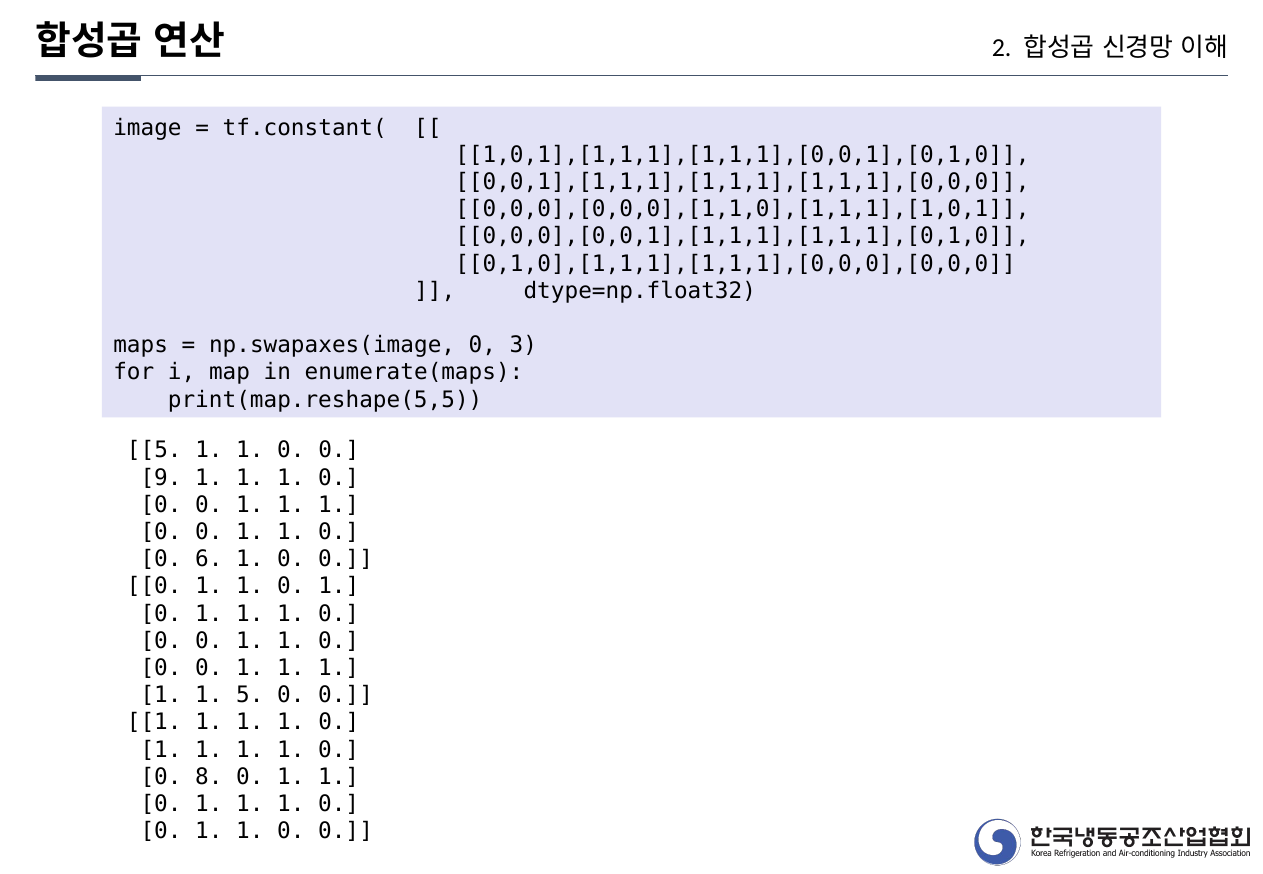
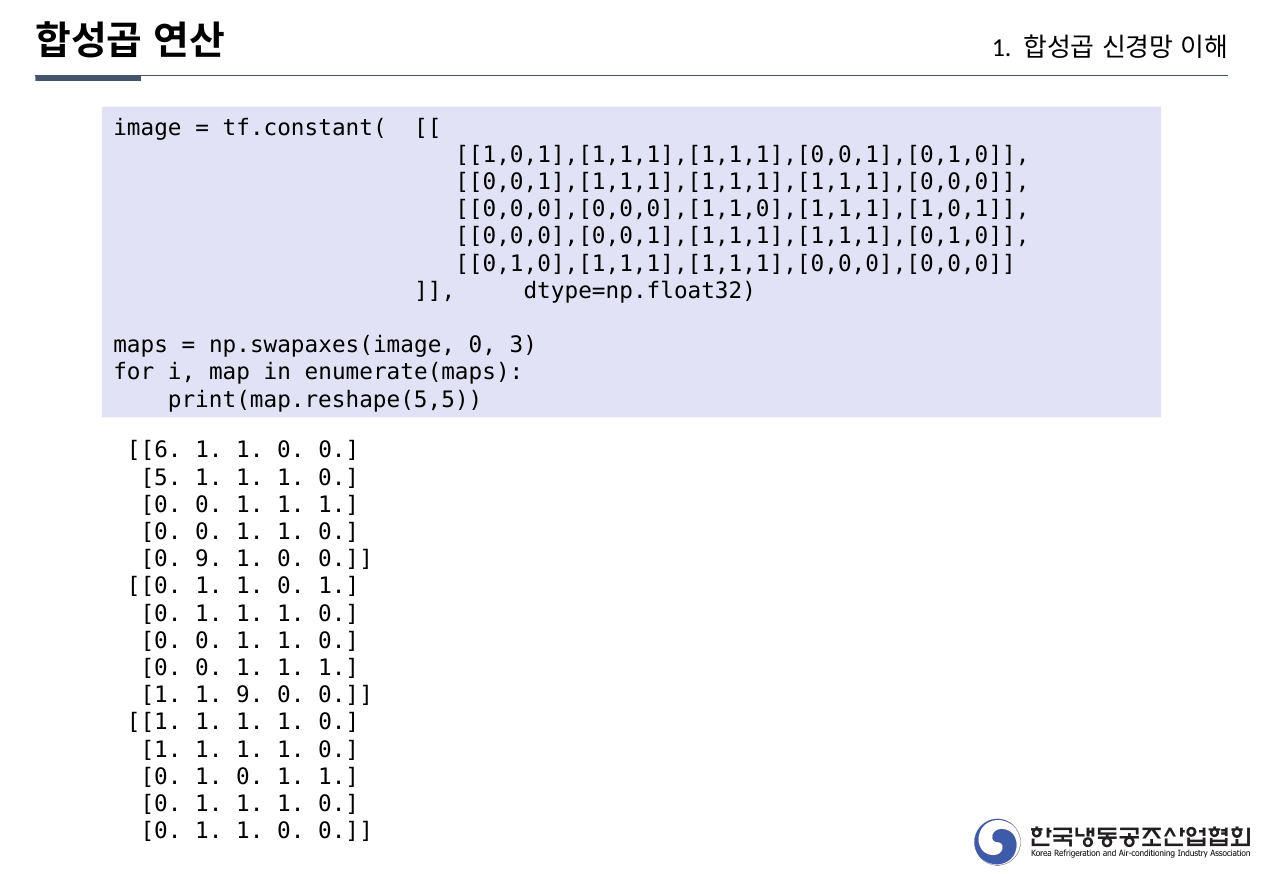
2 at (1002, 48): 2 -> 1
5 at (154, 451): 5 -> 6
9: 9 -> 5
0 6: 6 -> 9
1 5: 5 -> 9
8 at (209, 777): 8 -> 1
